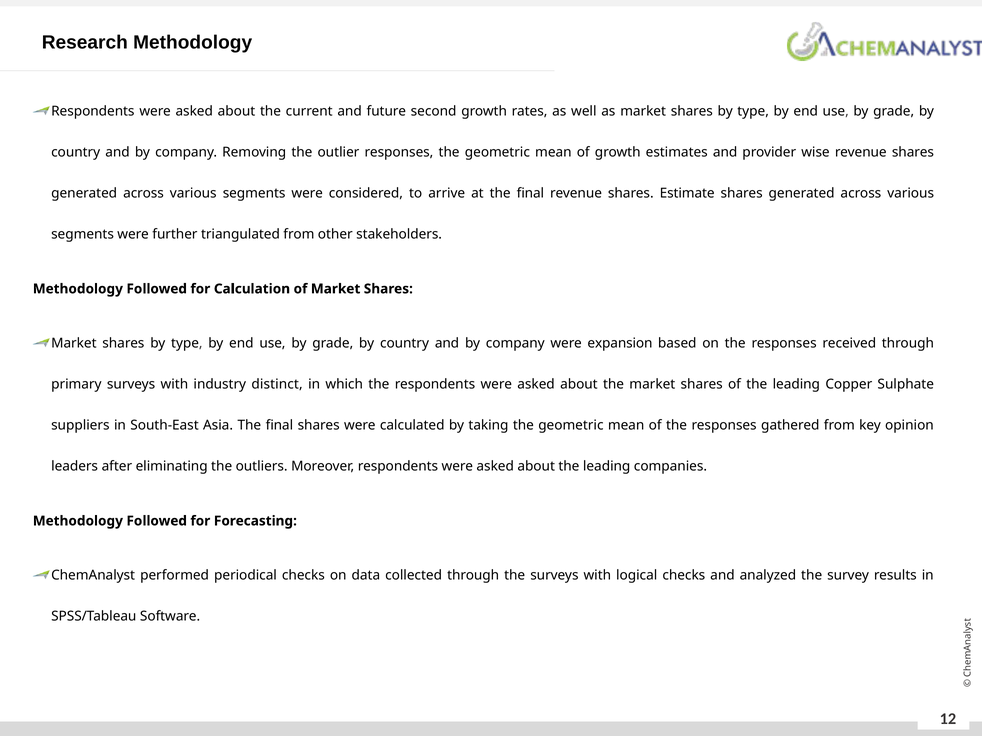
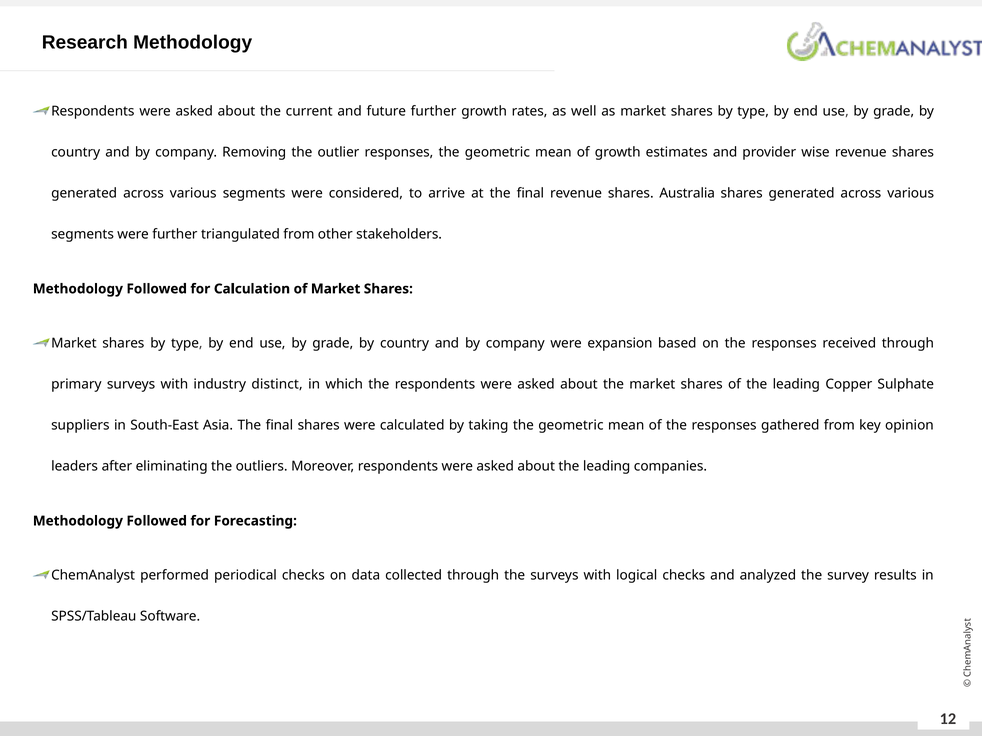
future second: second -> further
Estimate: Estimate -> Australia
